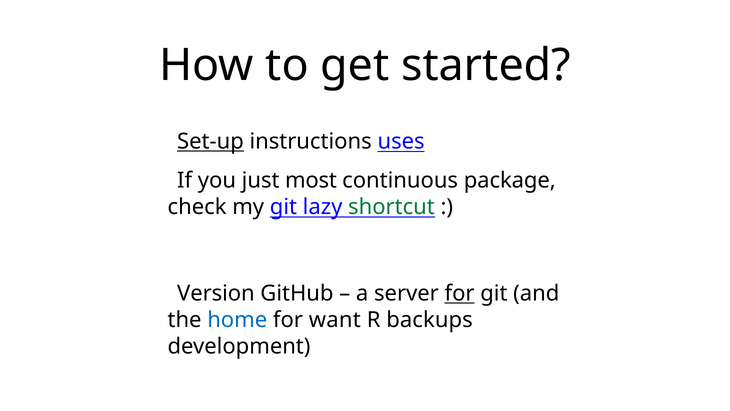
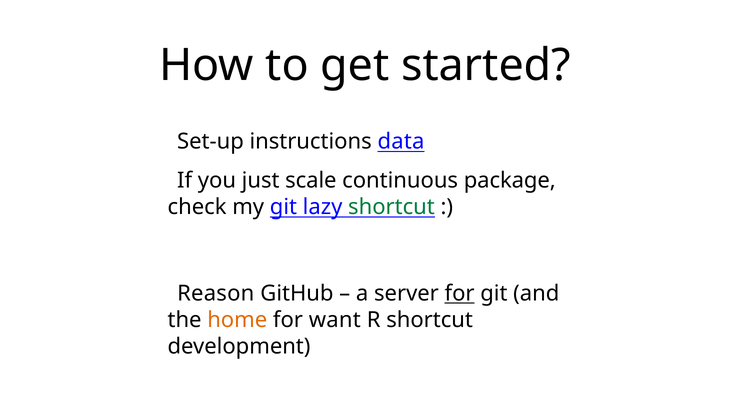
Set-up underline: present -> none
uses: uses -> data
most: most -> scale
Version: Version -> Reason
home colour: blue -> orange
R backups: backups -> shortcut
